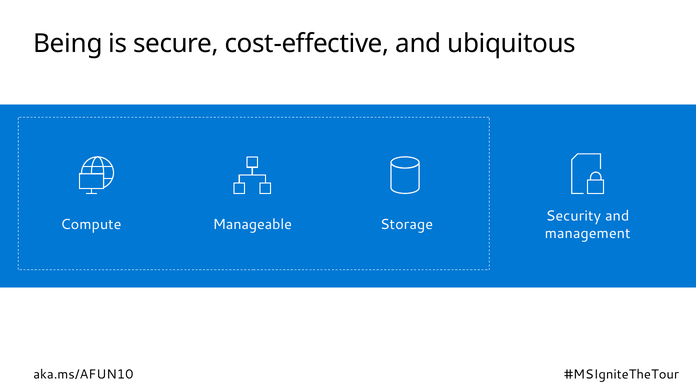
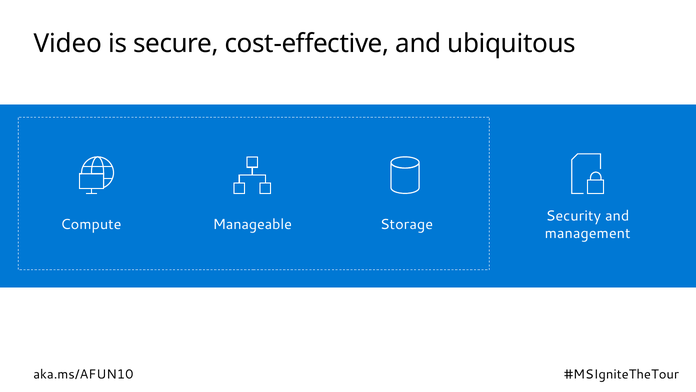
Being: Being -> Video
